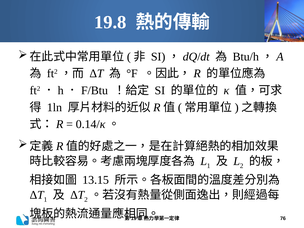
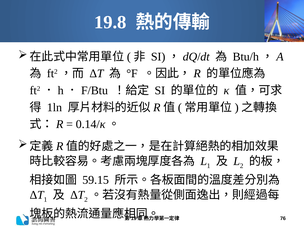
13.15: 13.15 -> 59.15
